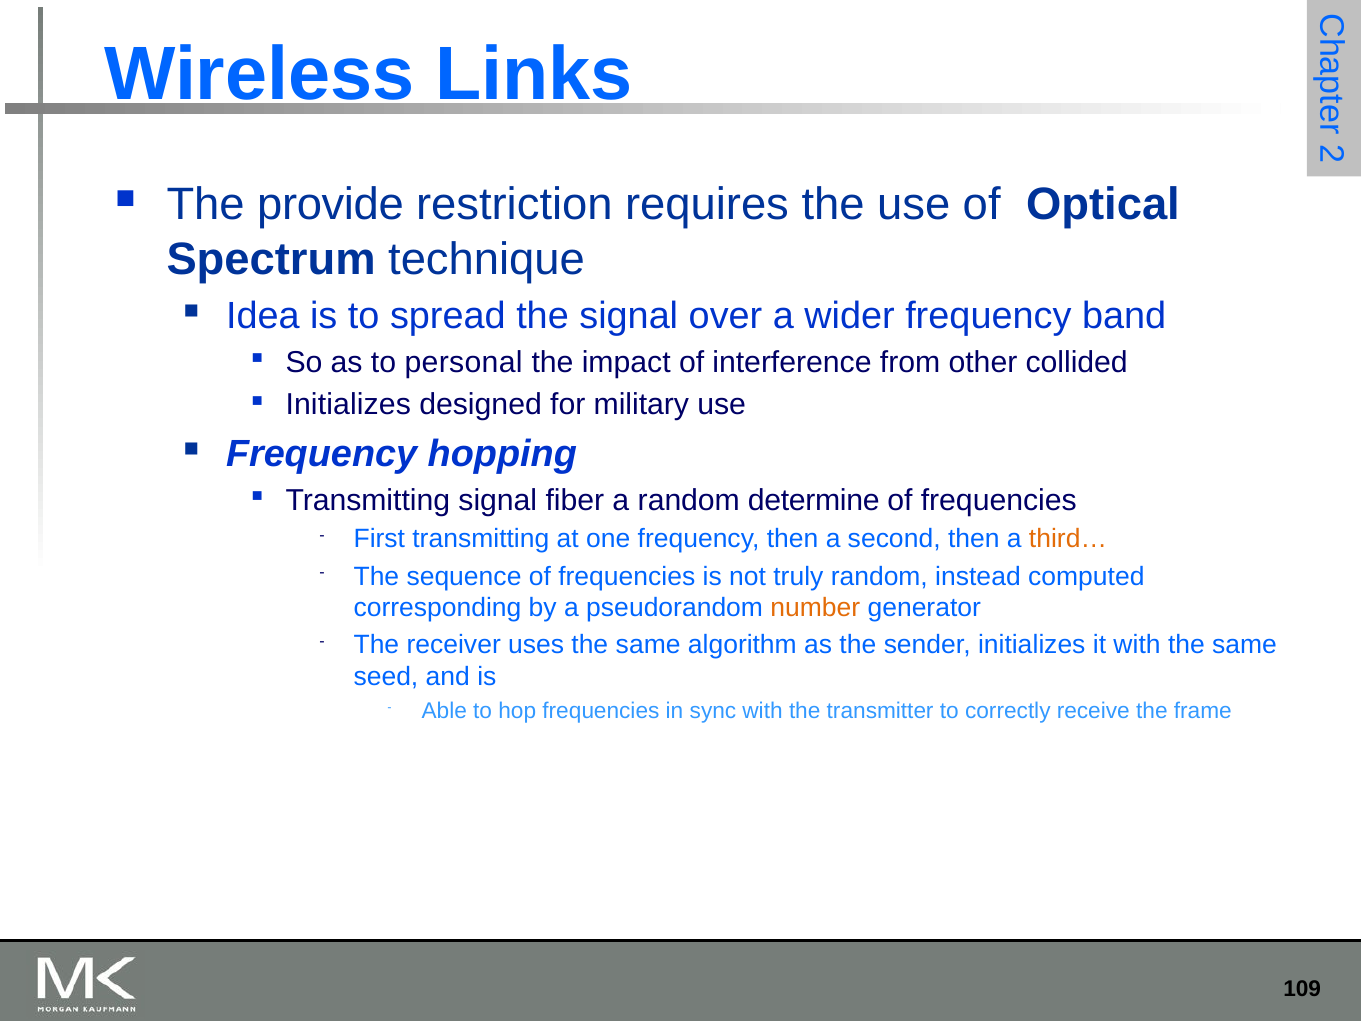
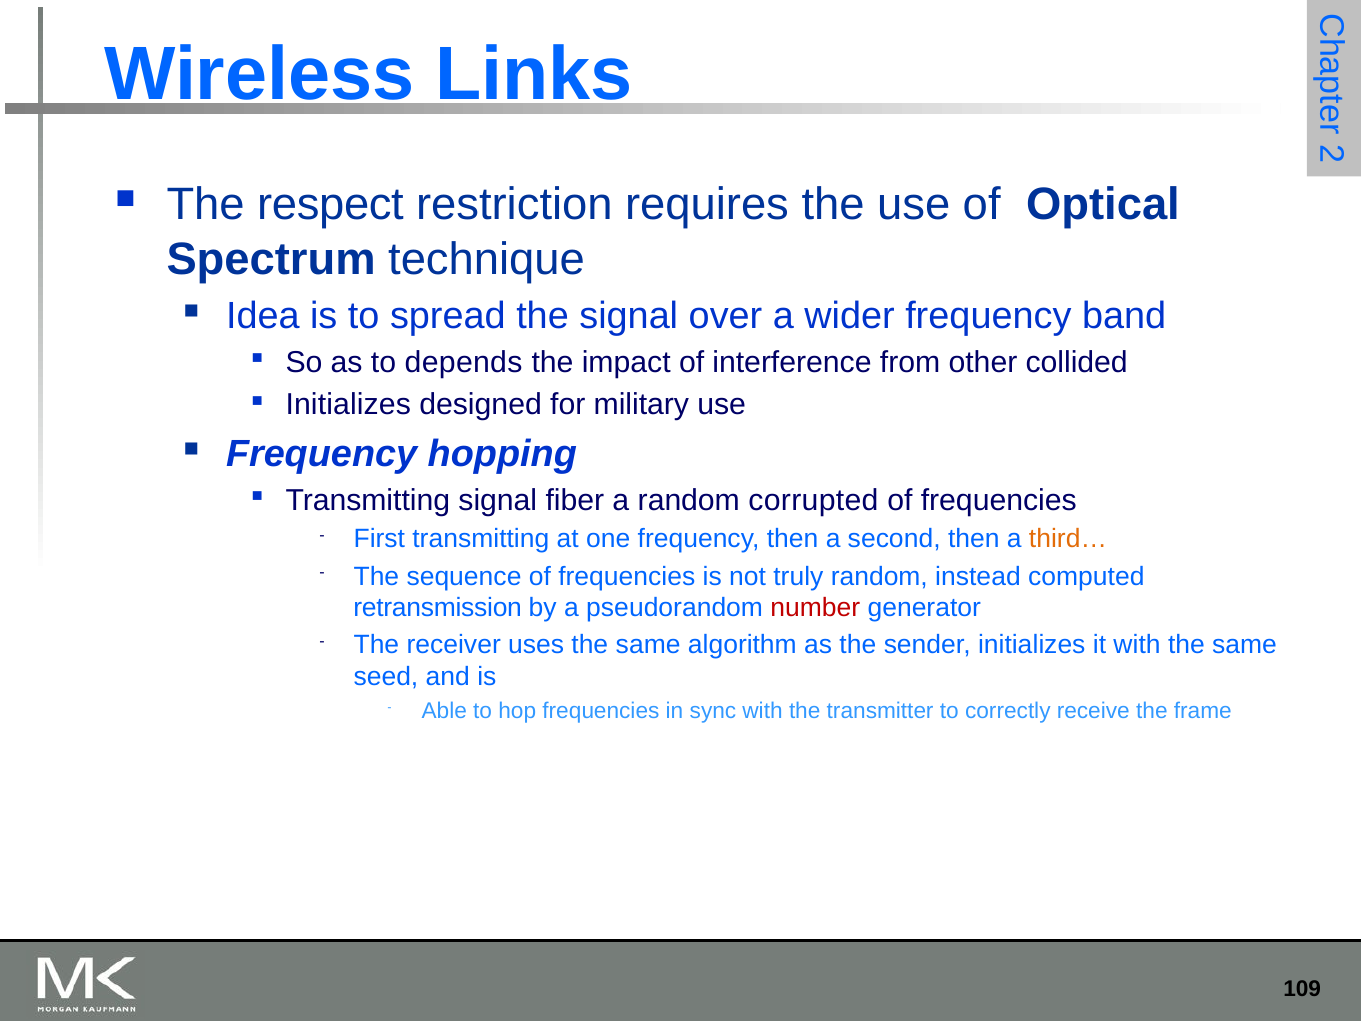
provide: provide -> respect
personal: personal -> depends
determine: determine -> corrupted
corresponding: corresponding -> retransmission
number colour: orange -> red
